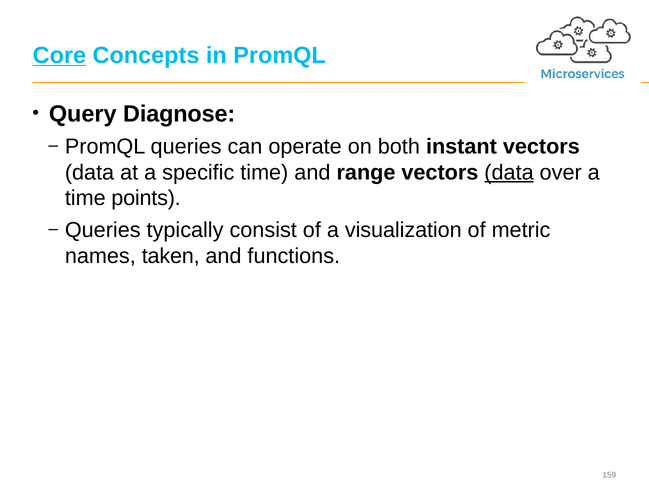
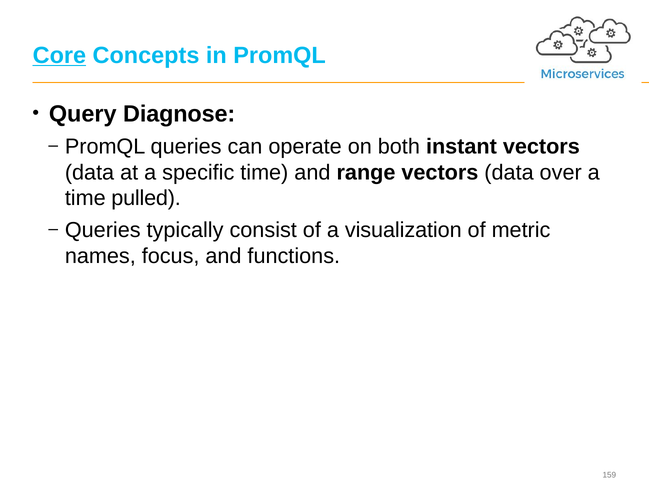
data at (509, 172) underline: present -> none
points: points -> pulled
taken: taken -> focus
